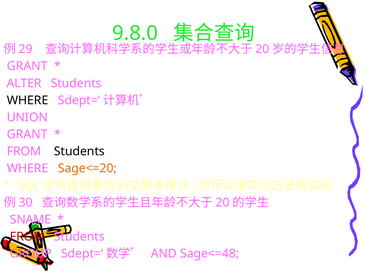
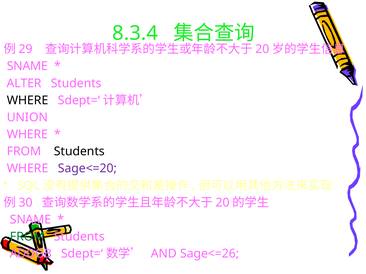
9.8.0: 9.8.0 -> 8.3.4
GRANT at (27, 66): GRANT -> SNAME
GRANT at (27, 135): GRANT -> WHERE
Sage<=20 colour: orange -> purple
FROM at (27, 237) colour: red -> green
GROUP: GROUP -> ADDGB
Sage<=48: Sage<=48 -> Sage<=26
